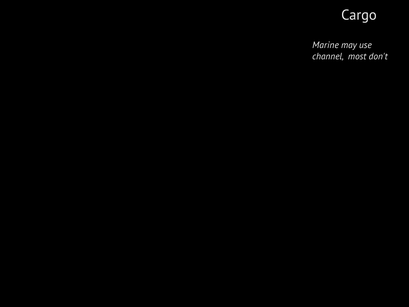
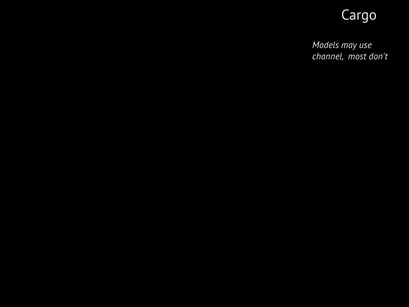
Marine: Marine -> Models
